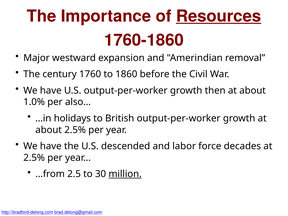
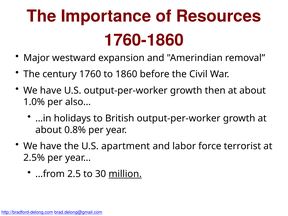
Resources underline: present -> none
about 2.5%: 2.5% -> 0.8%
descended: descended -> apartment
decades: decades -> terrorist
